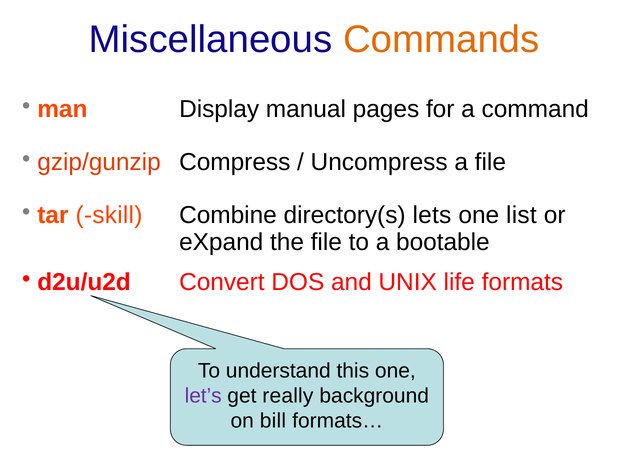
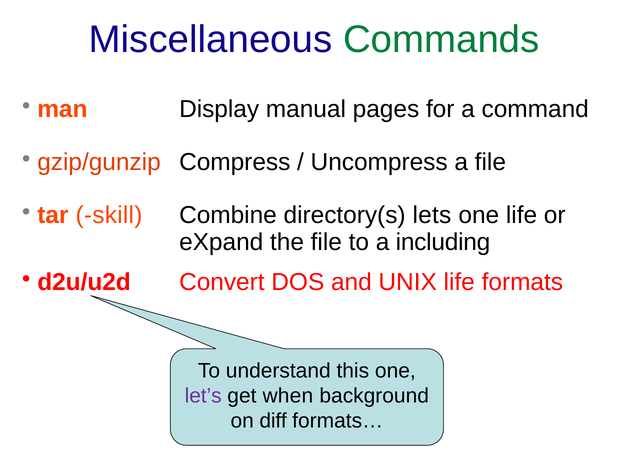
Commands colour: orange -> green
one list: list -> life
bootable: bootable -> including
really: really -> when
bill: bill -> diff
